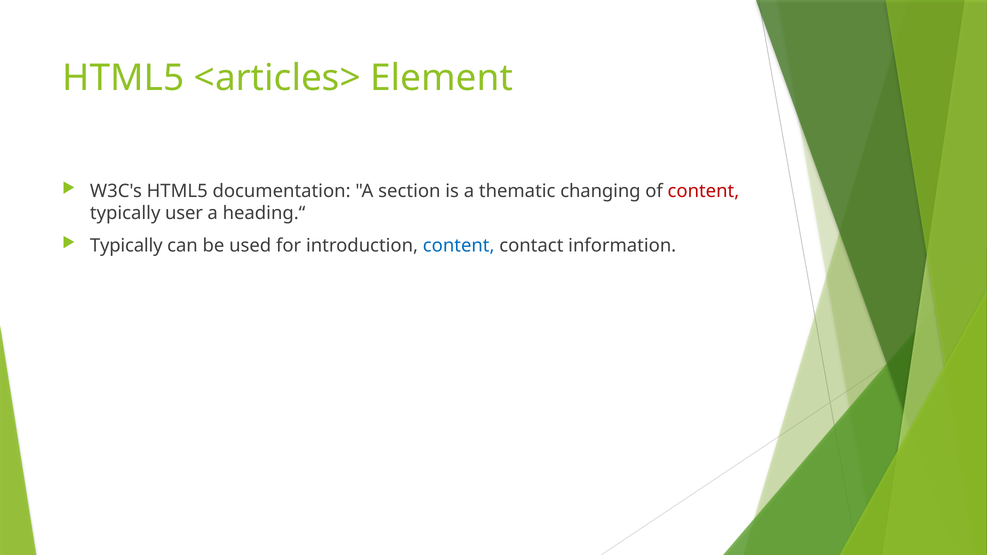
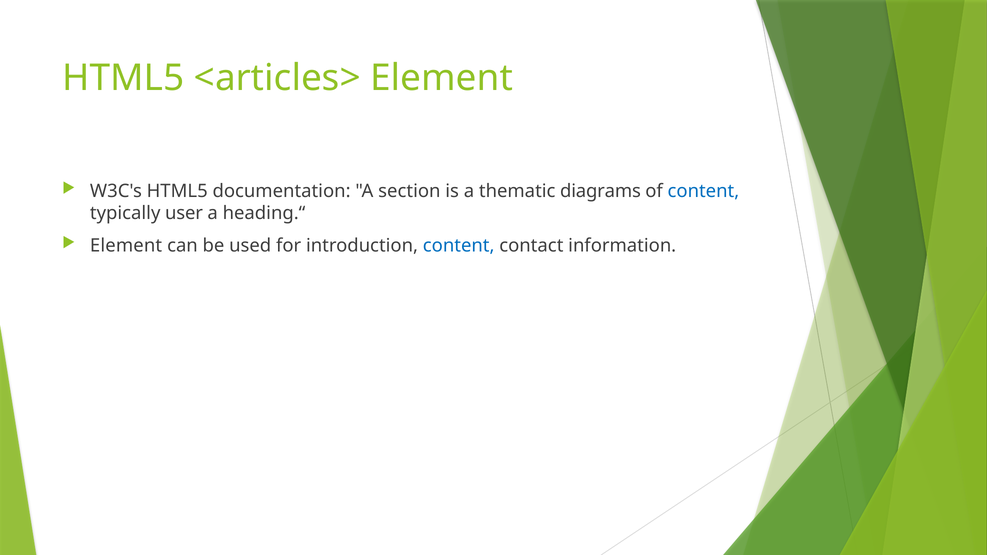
changing: changing -> diagrams
content at (703, 191) colour: red -> blue
Typically at (126, 246): Typically -> Element
